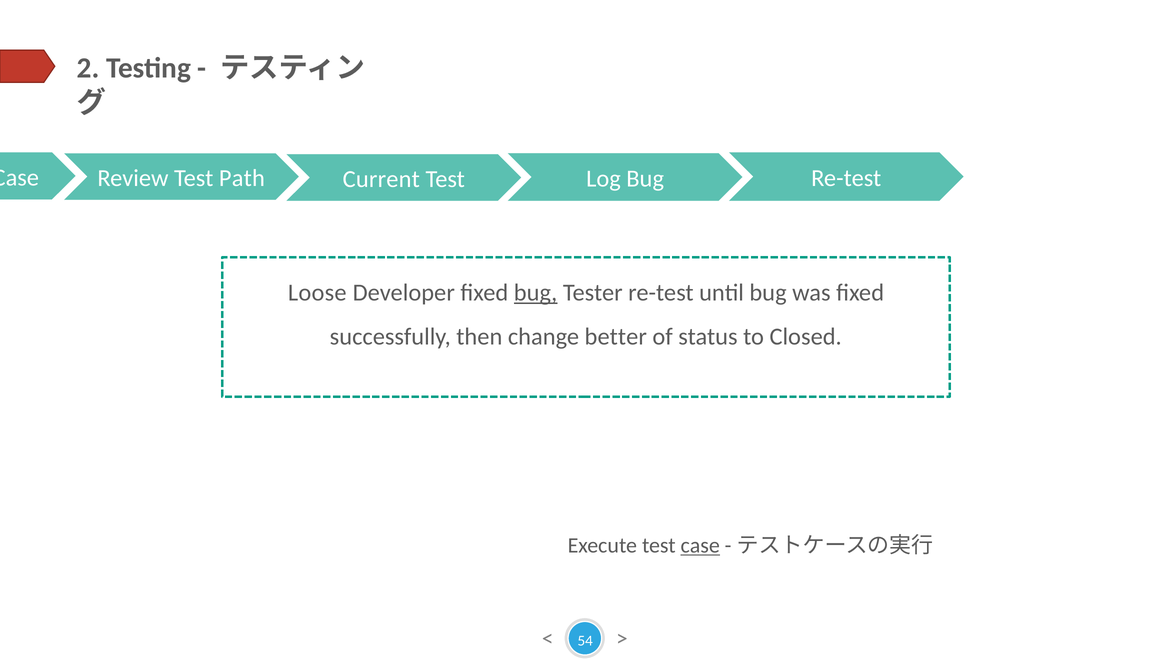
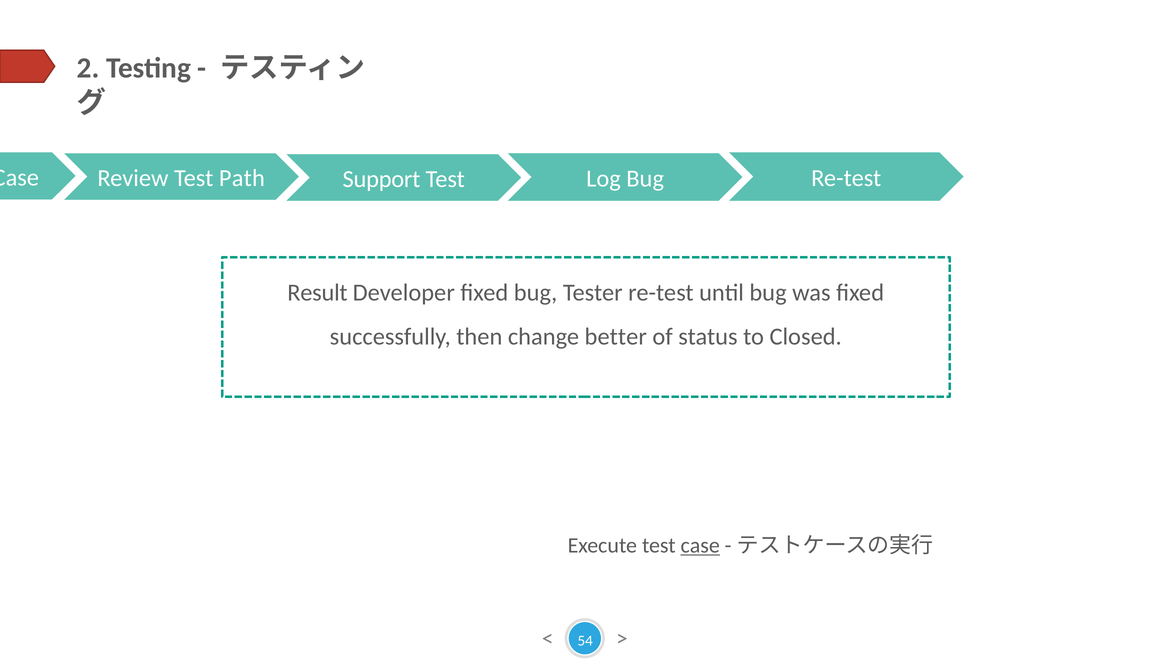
Current: Current -> Support
Loose: Loose -> Result
bug at (536, 293) underline: present -> none
